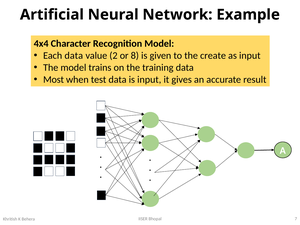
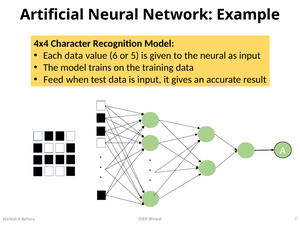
2: 2 -> 6
8: 8 -> 5
the create: create -> neural
Most: Most -> Feed
